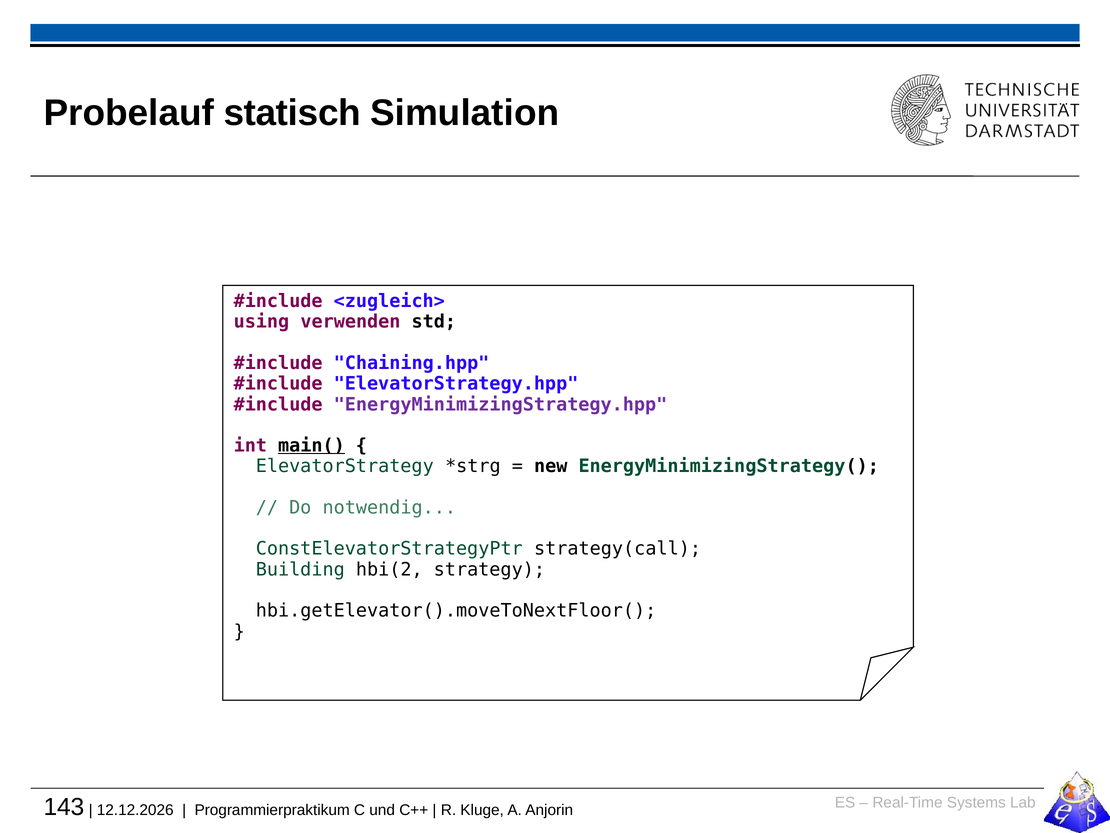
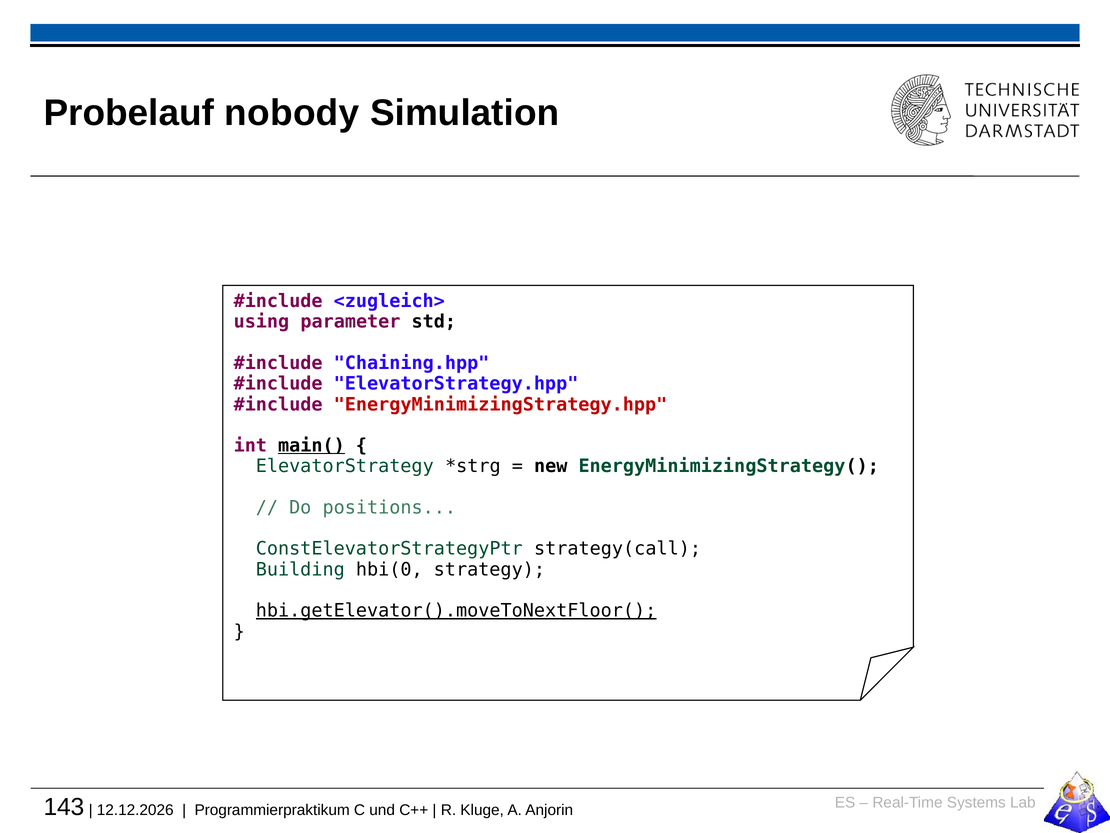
statisch: statisch -> nobody
verwenden: verwenden -> parameter
EnergyMinimizingStrategy.hpp colour: purple -> red
notwendig: notwendig -> positions
hbi(2: hbi(2 -> hbi(0
hbi.getElevator().moveToNextFloor( underline: none -> present
